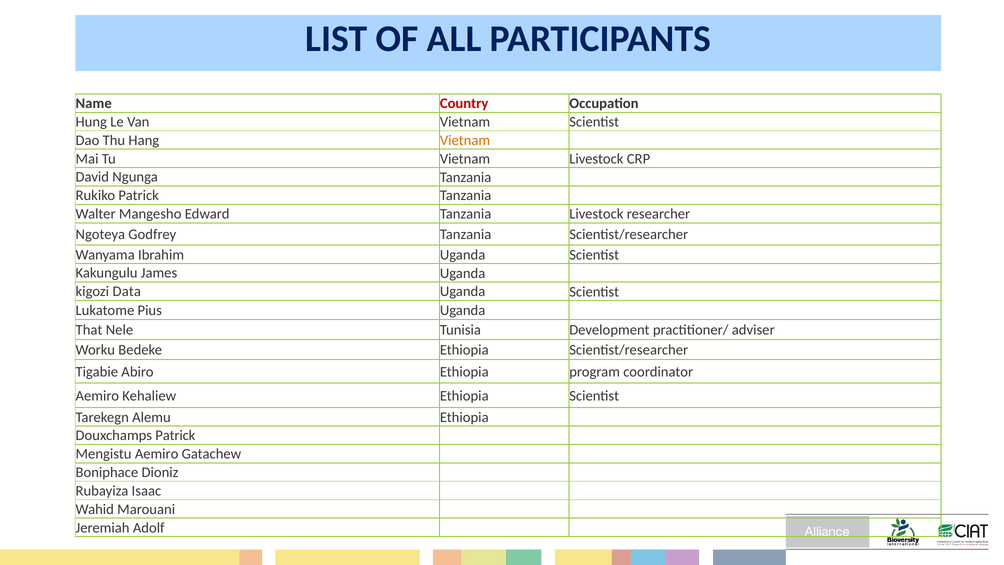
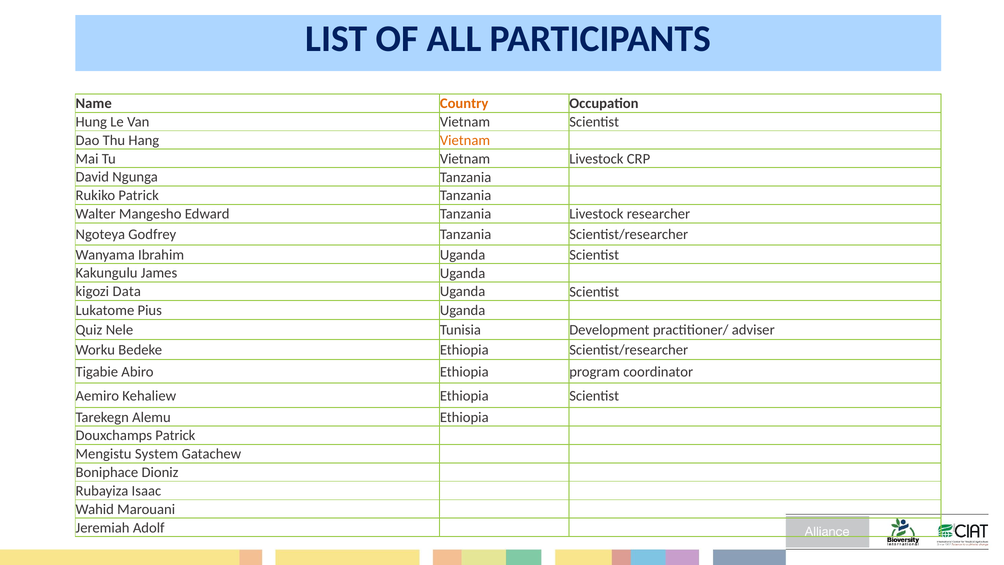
Country colour: red -> orange
That: That -> Quiz
Mengistu Aemiro: Aemiro -> System
